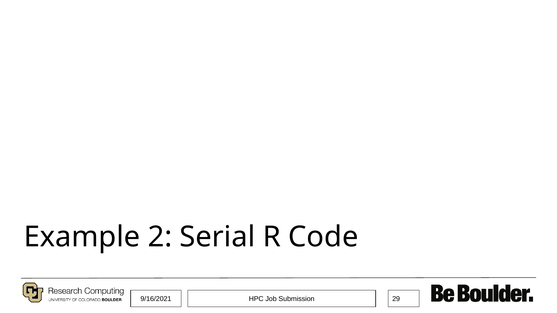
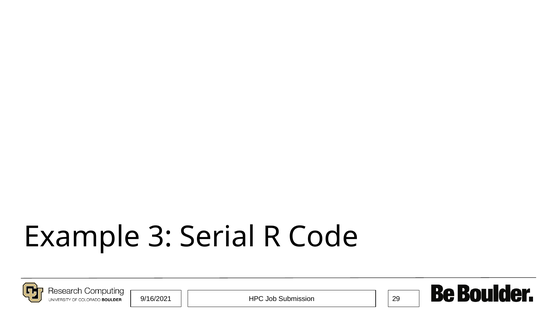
2: 2 -> 3
